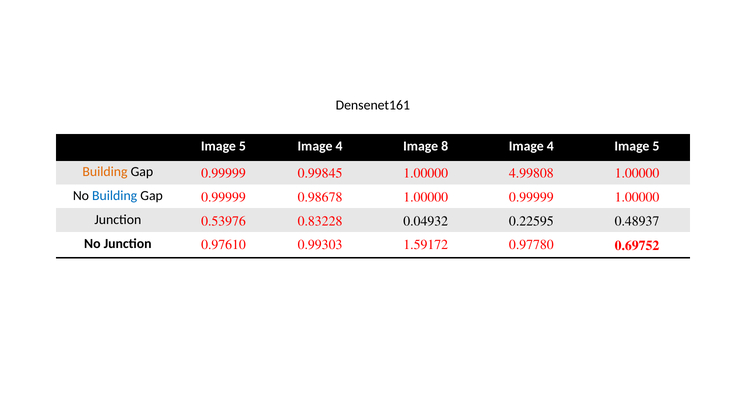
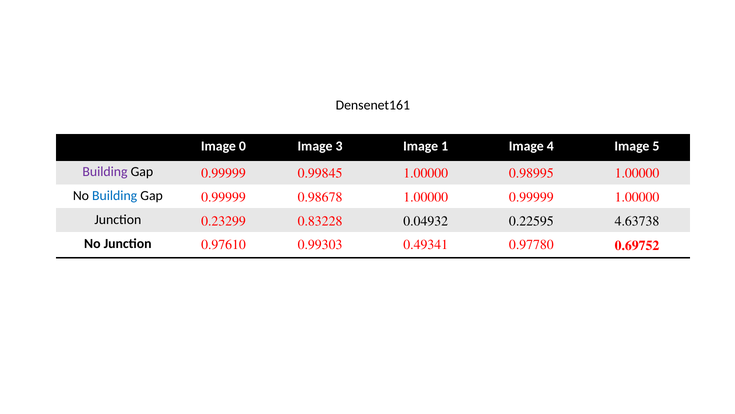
5 at (242, 146): 5 -> 0
4 at (339, 146): 4 -> 3
8: 8 -> 1
Building at (105, 171) colour: orange -> purple
4.99808: 4.99808 -> 0.98995
0.53976: 0.53976 -> 0.23299
0.48937: 0.48937 -> 4.63738
1.59172: 1.59172 -> 0.49341
